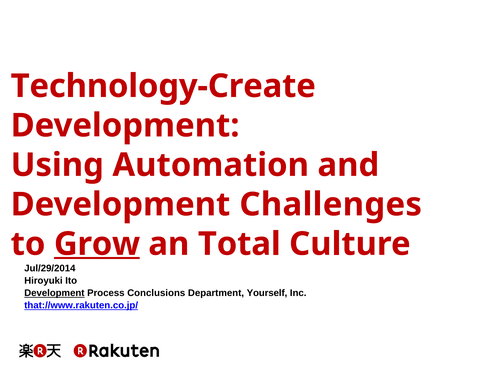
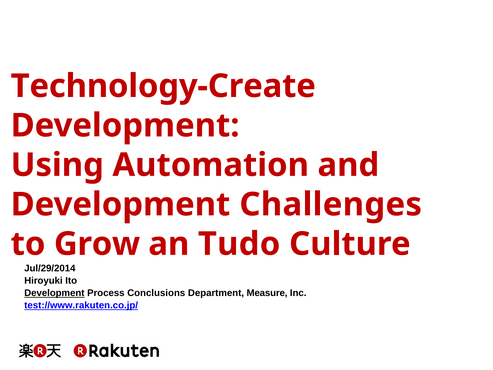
Grow underline: present -> none
Total: Total -> Tudo
Yourself: Yourself -> Measure
that://www.rakuten.co.jp/: that://www.rakuten.co.jp/ -> test://www.rakuten.co.jp/
